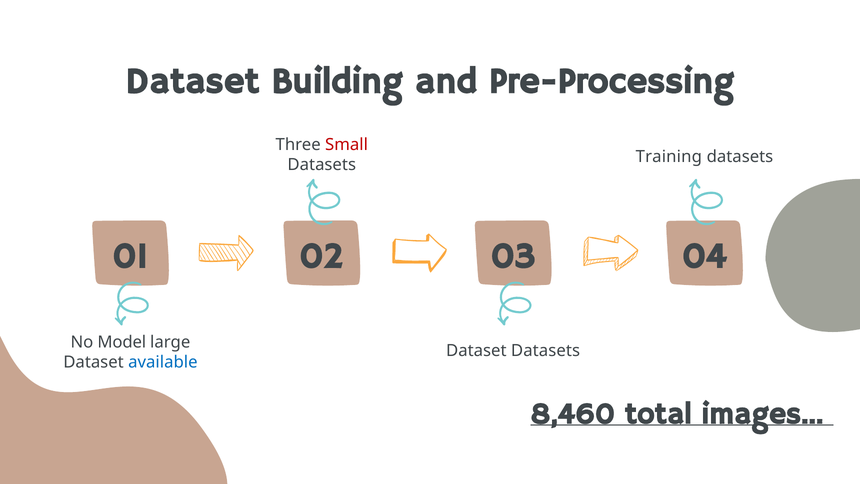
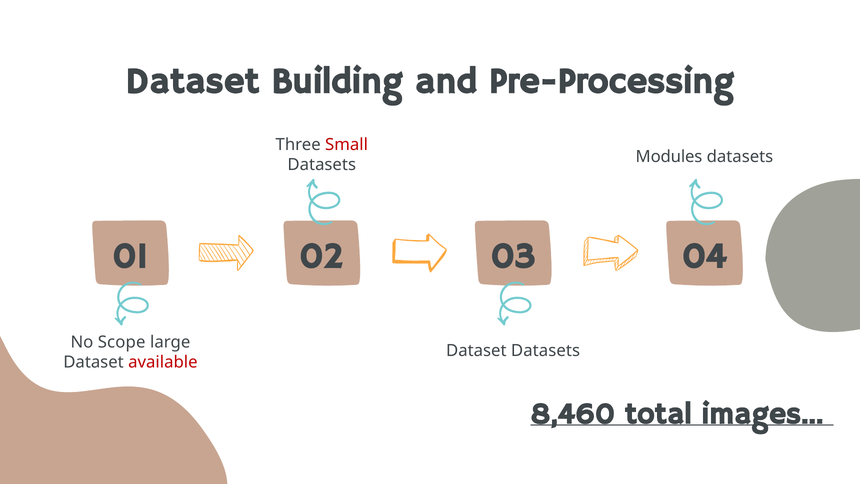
Training: Training -> Modules
Model: Model -> Scope
available colour: blue -> red
